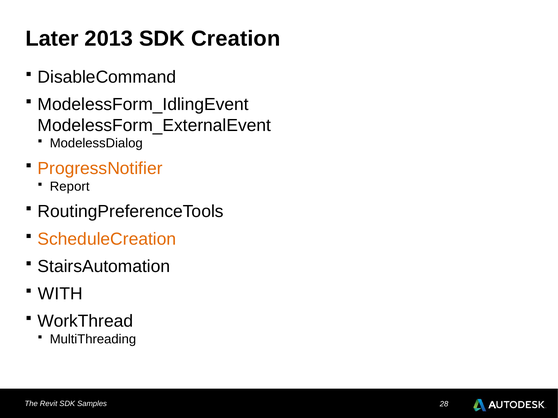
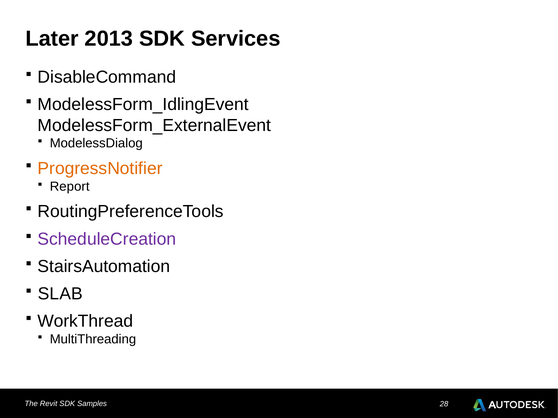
Creation: Creation -> Services
ScheduleCreation colour: orange -> purple
WITH: WITH -> SLAB
